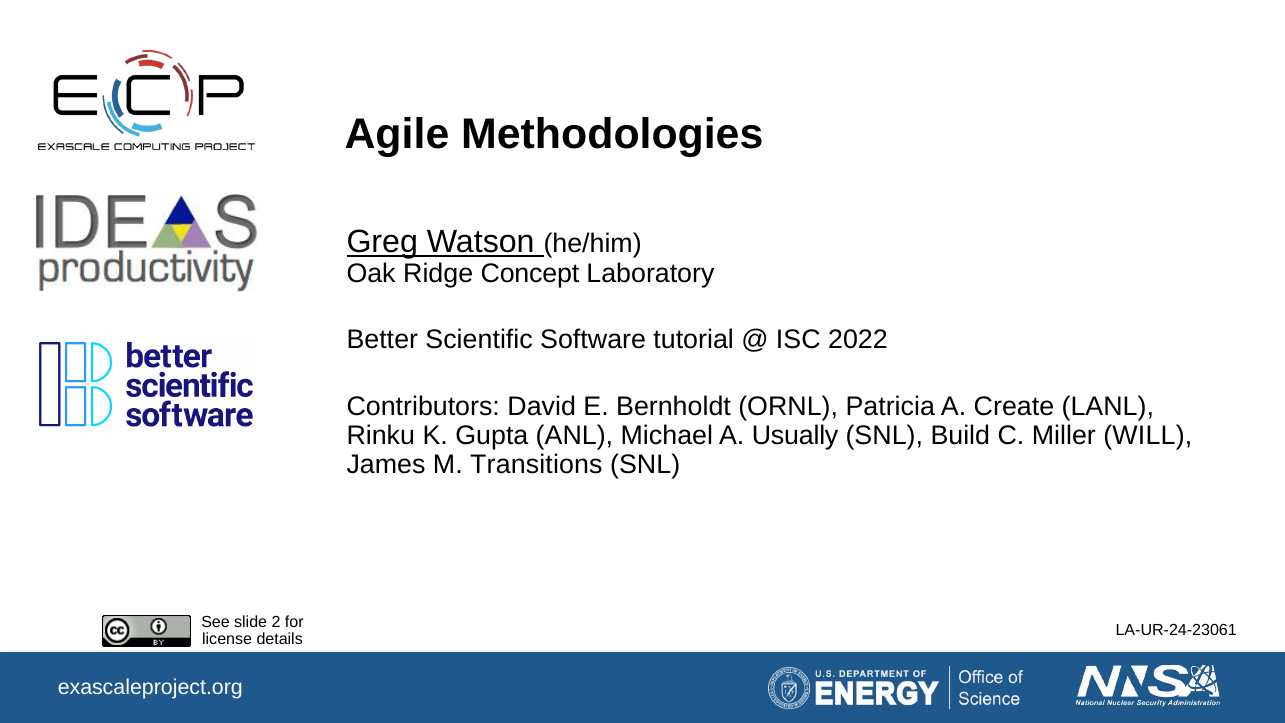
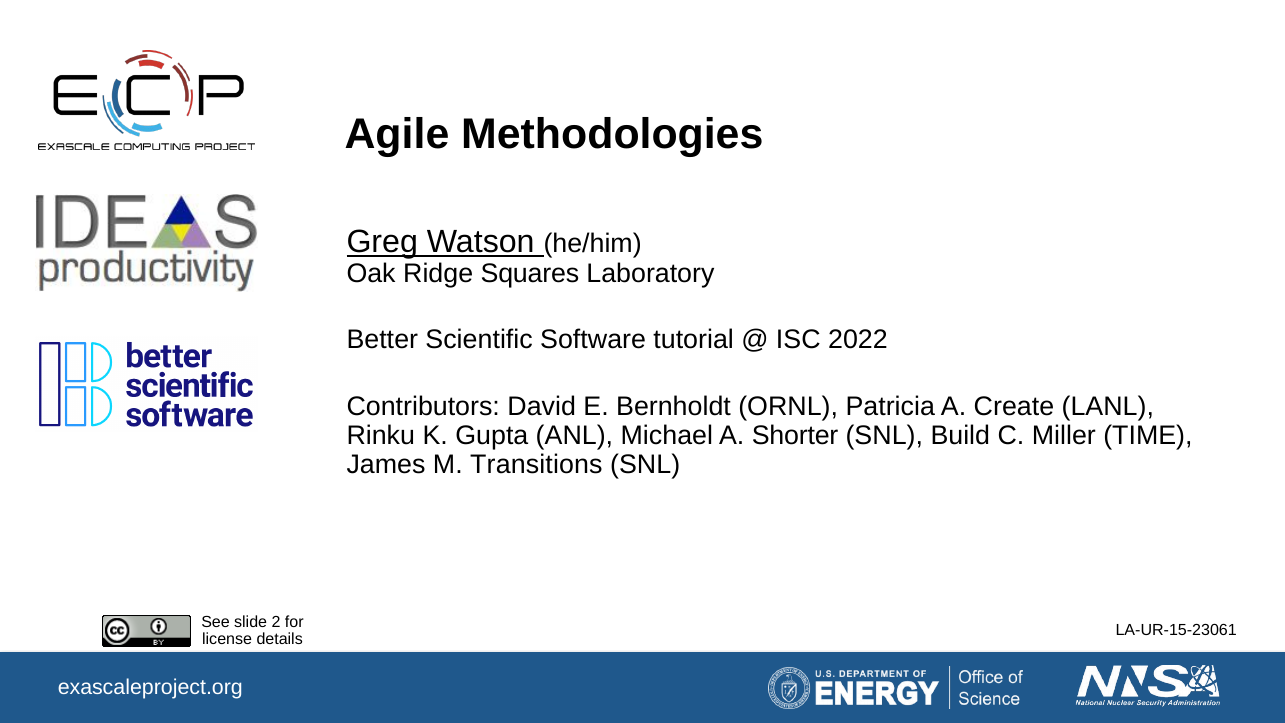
Concept: Concept -> Squares
Usually: Usually -> Shorter
WILL: WILL -> TIME
LA-UR-24-23061: LA-UR-24-23061 -> LA-UR-15-23061
